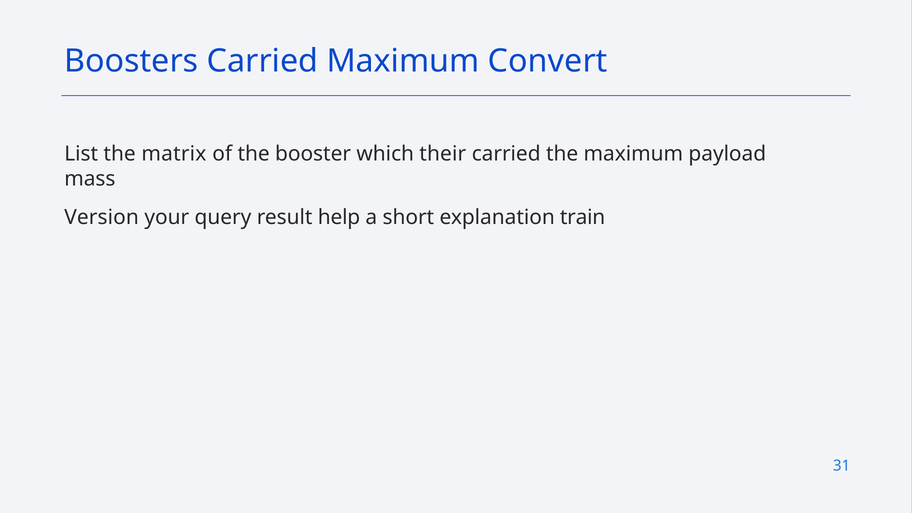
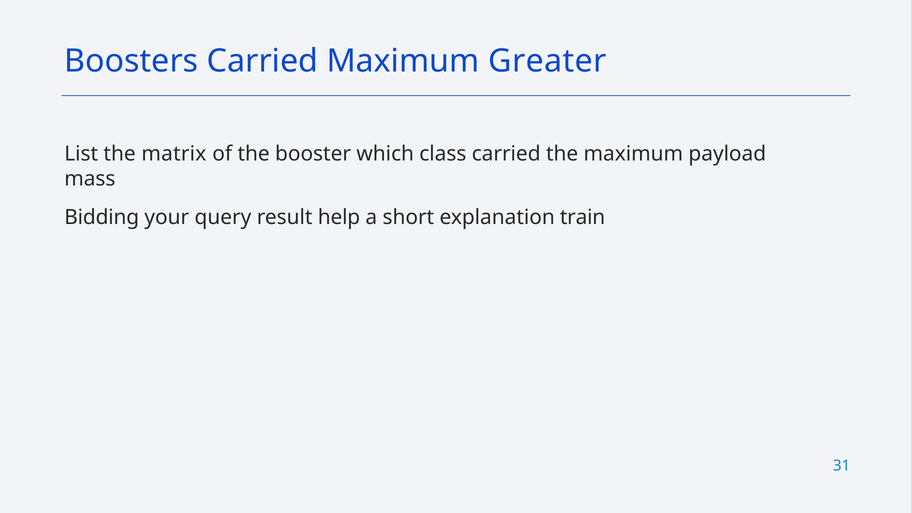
Convert: Convert -> Greater
their: their -> class
Version: Version -> Bidding
